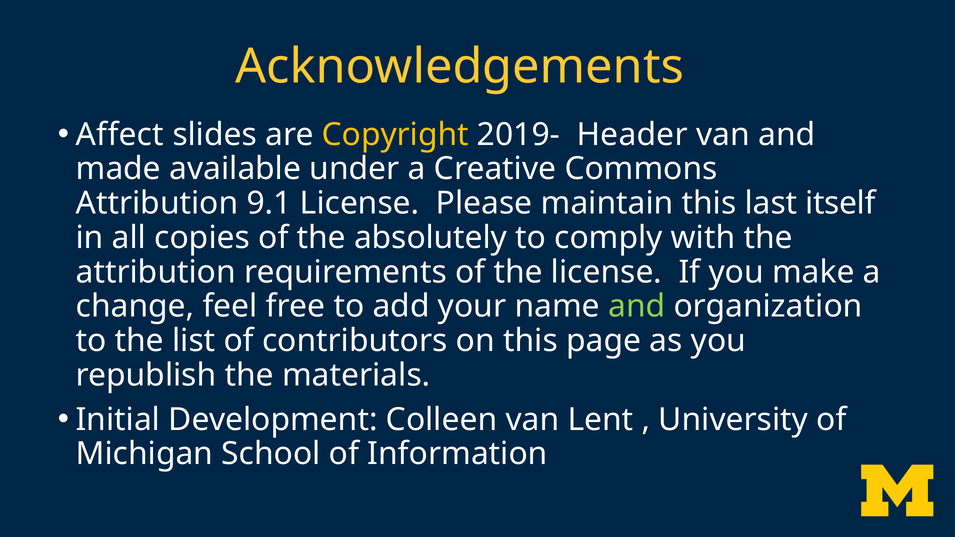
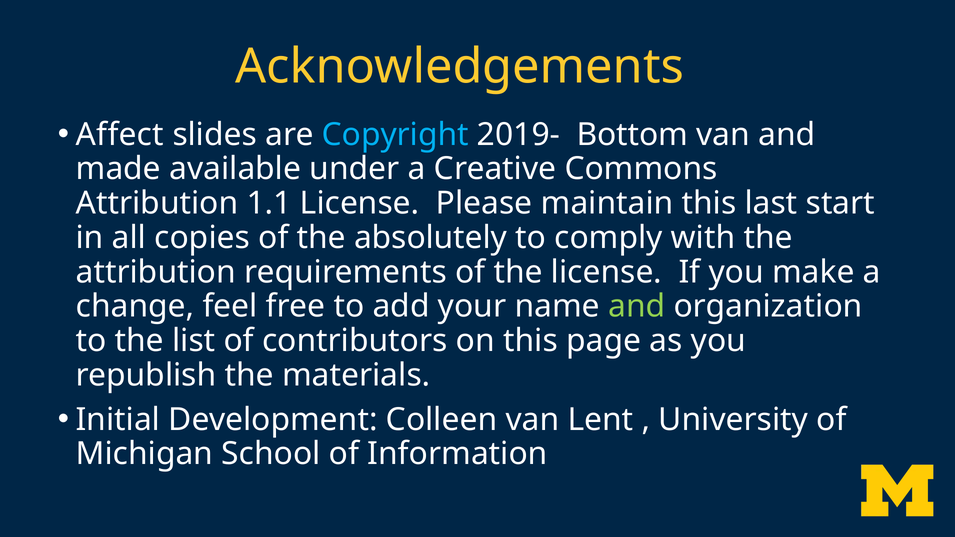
Copyright colour: yellow -> light blue
Header: Header -> Bottom
9.1: 9.1 -> 1.1
itself: itself -> start
